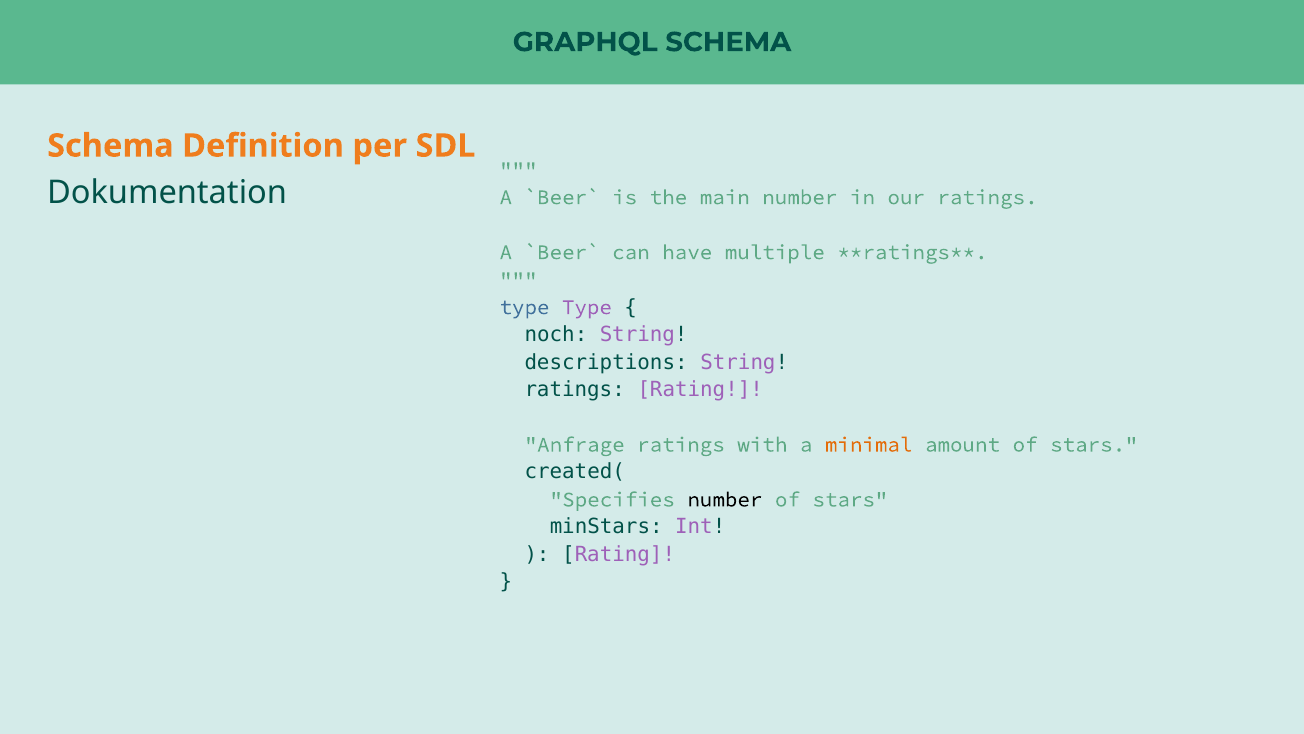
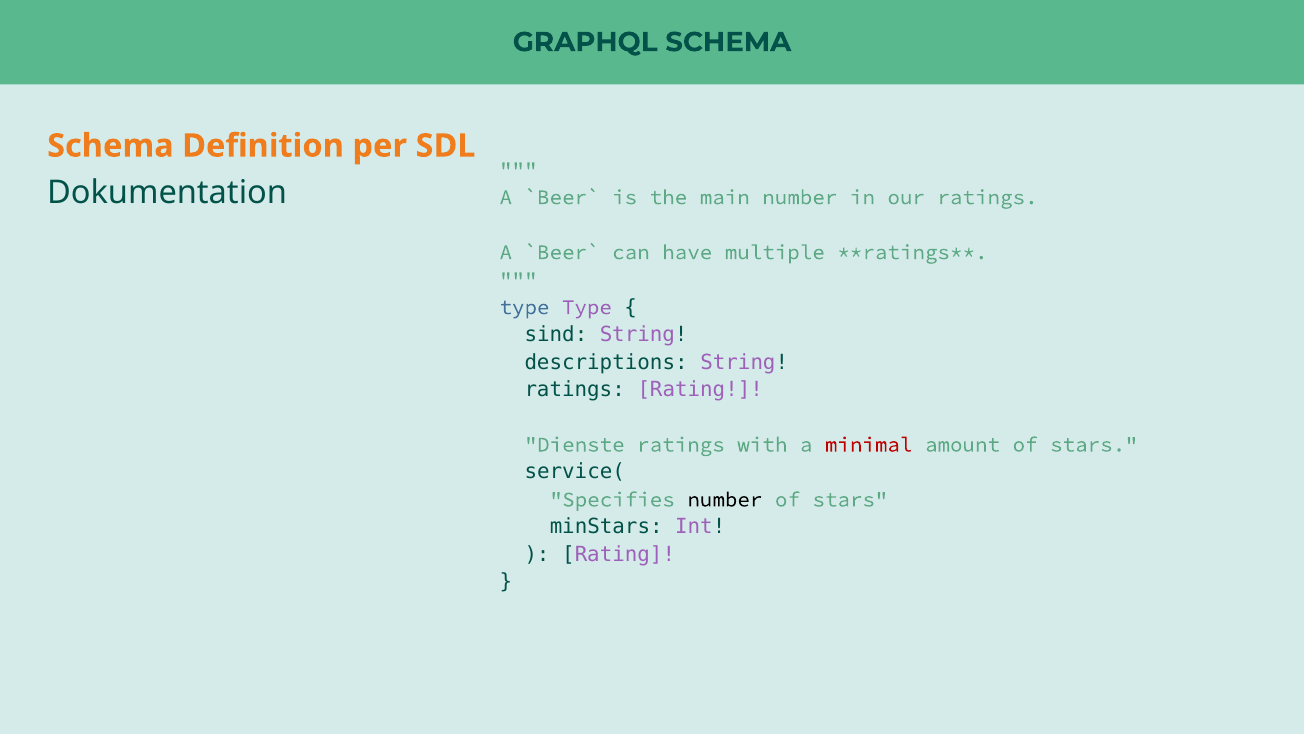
noch: noch -> sind
Anfrage: Anfrage -> Dienste
minimal colour: orange -> red
created(: created( -> service(
